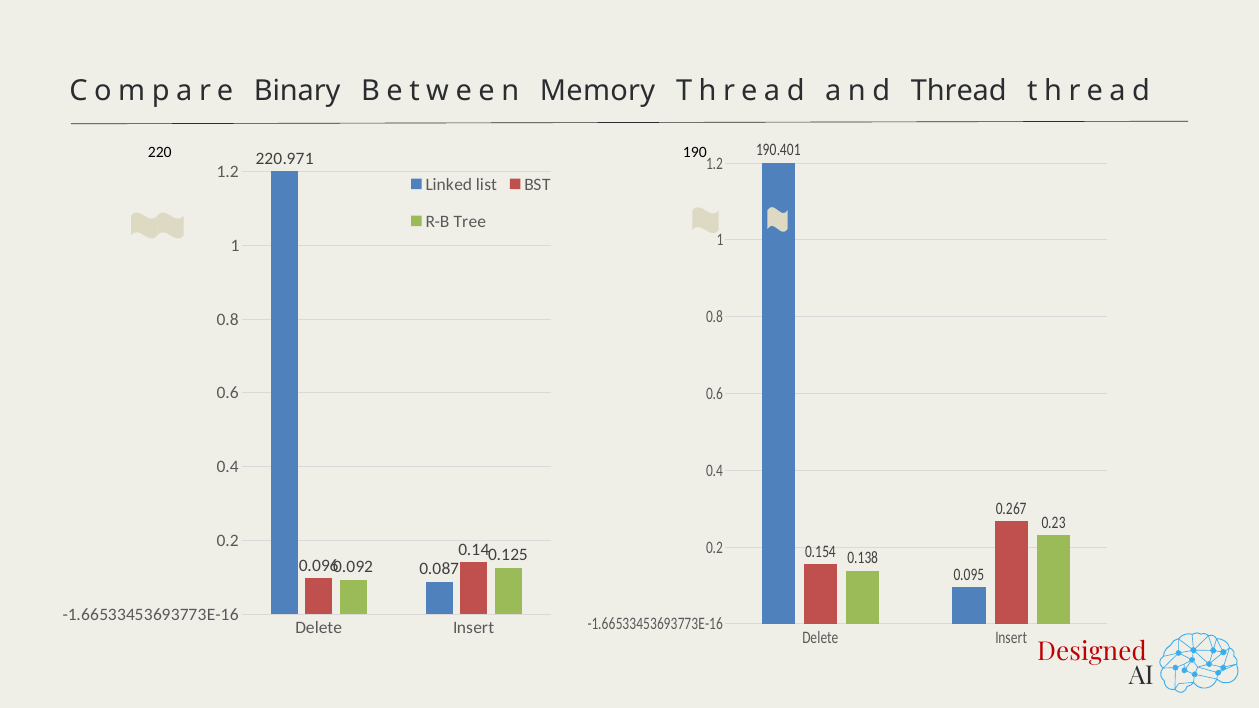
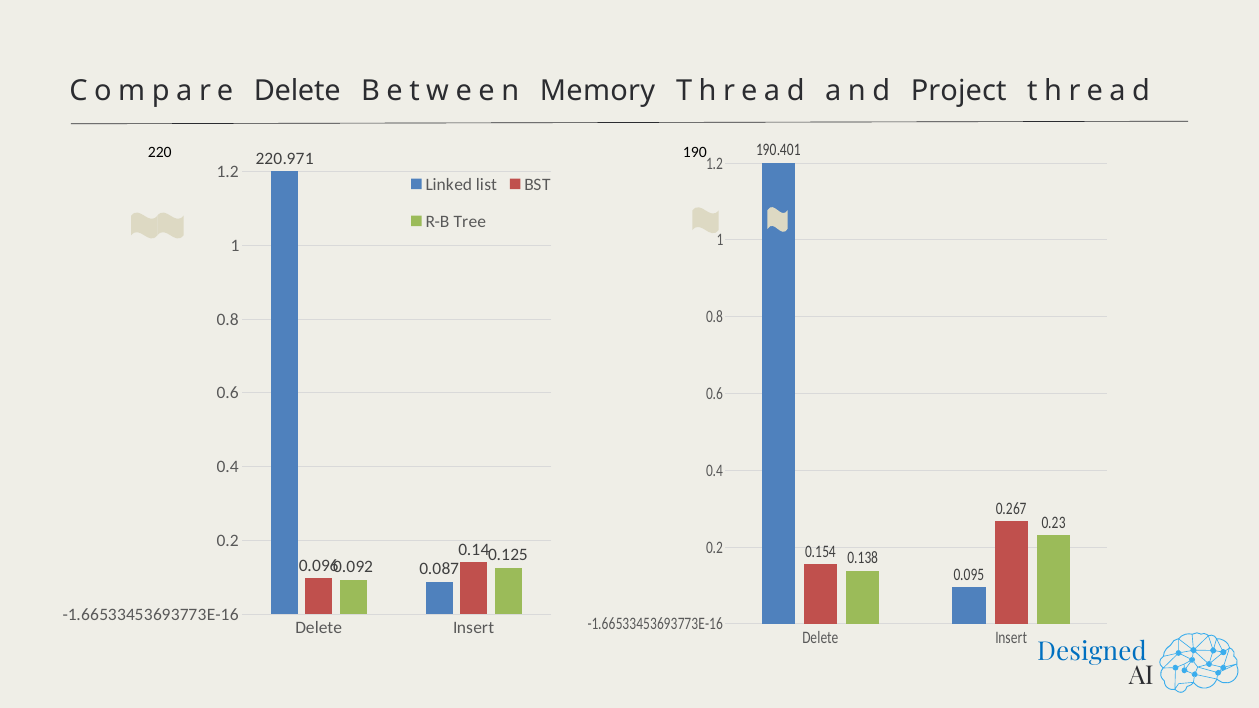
Compare Binary: Binary -> Delete
and Thread: Thread -> Project
Designed colour: red -> blue
